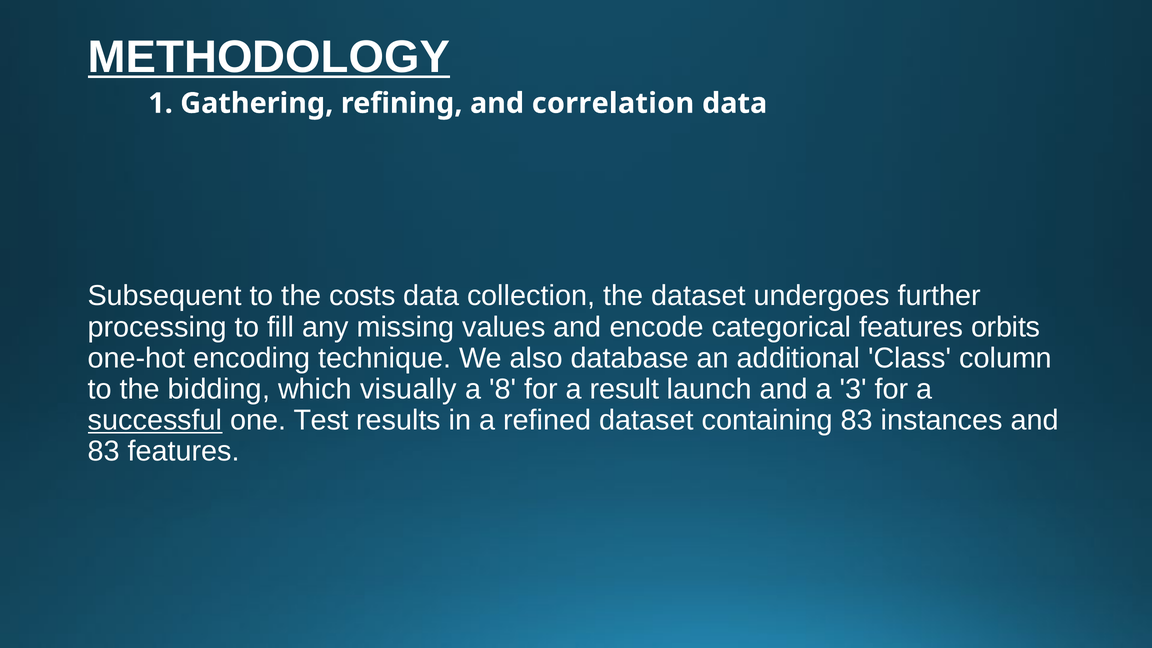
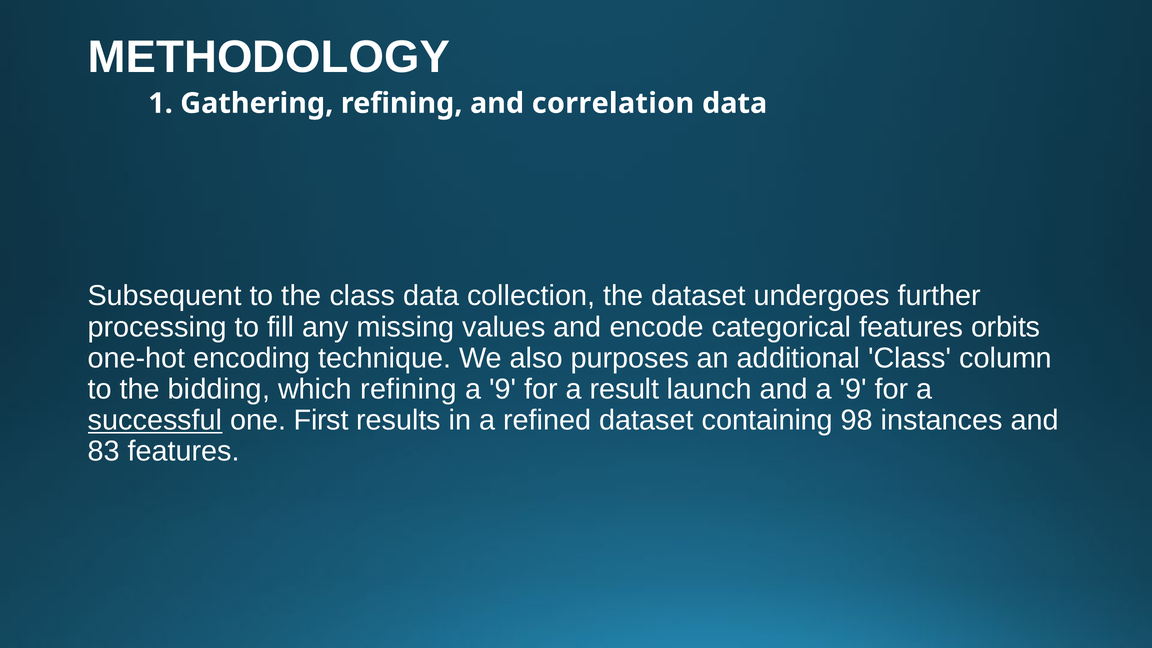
METHODOLOGY underline: present -> none
the costs: costs -> class
database: database -> purposes
which visually: visually -> refining
8 at (503, 389): 8 -> 9
and a 3: 3 -> 9
Test: Test -> First
containing 83: 83 -> 98
